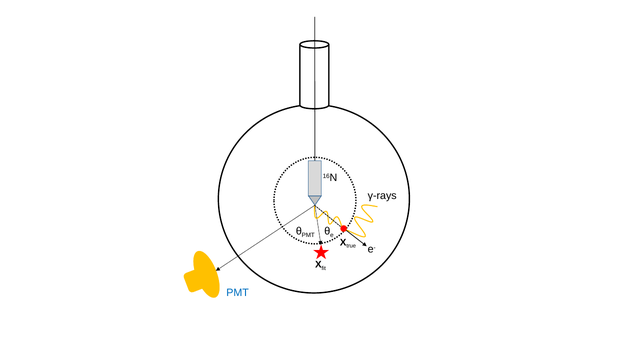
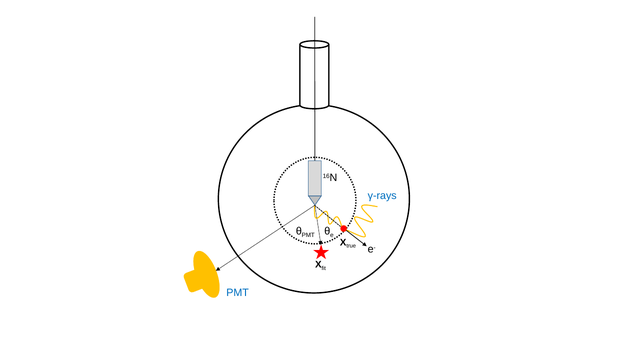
γ-rays colour: black -> blue
